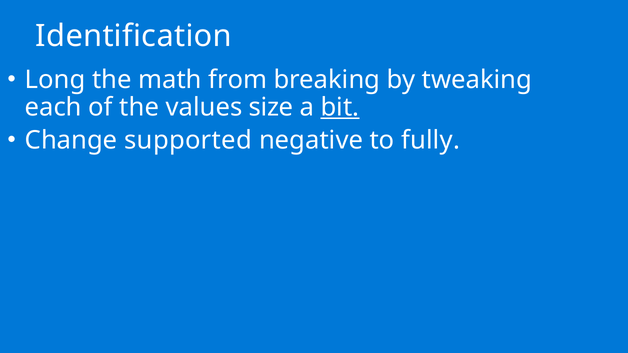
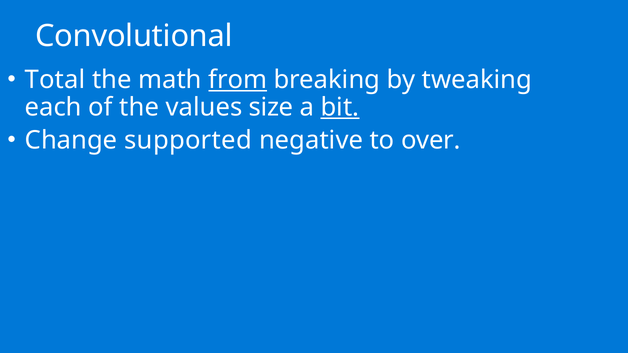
Identification: Identification -> Convolutional
Long: Long -> Total
from underline: none -> present
fully: fully -> over
